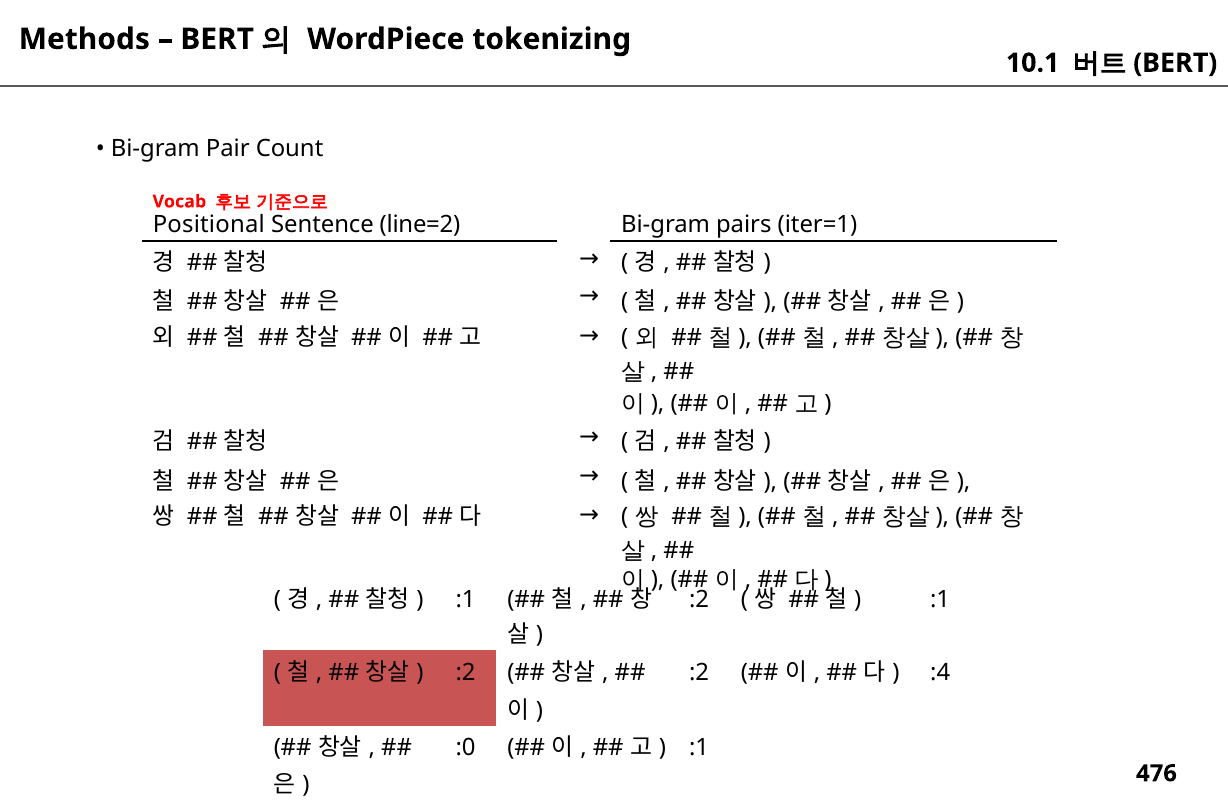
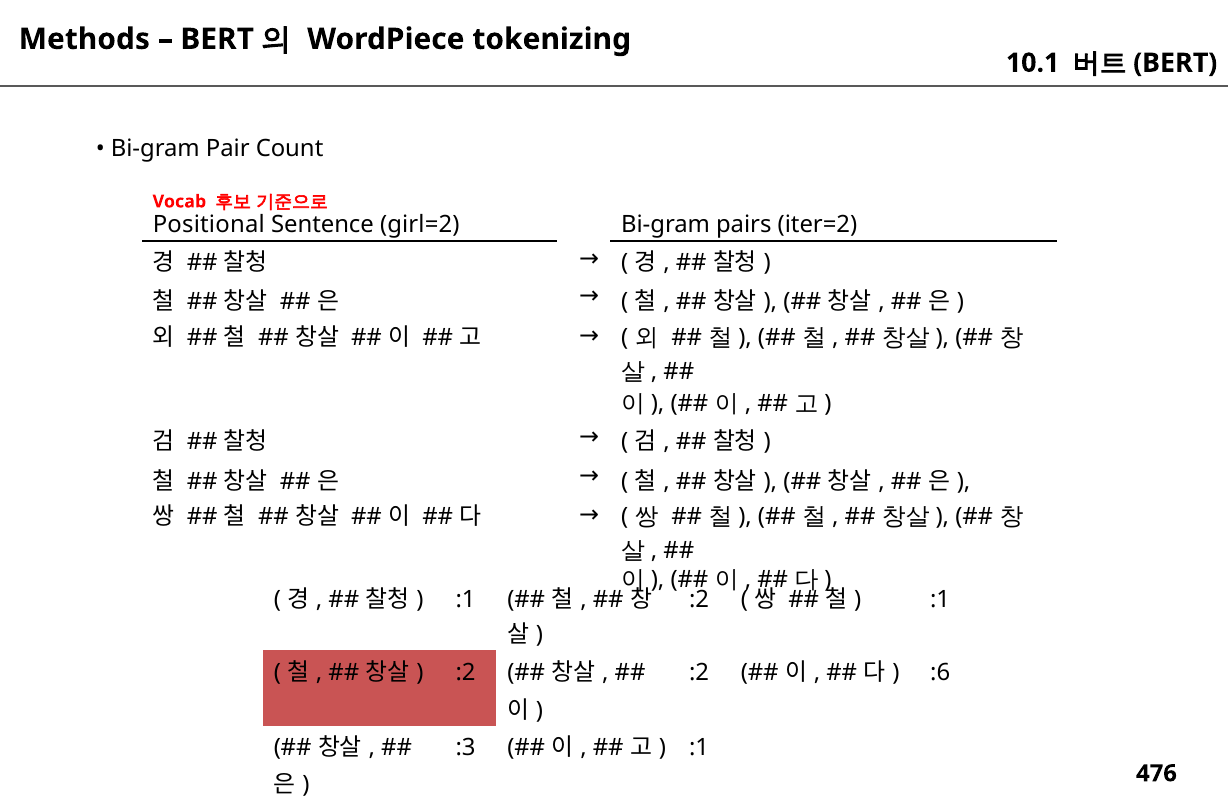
line=2: line=2 -> girl=2
iter=1: iter=1 -> iter=2
:4: :4 -> :6
:0: :0 -> :3
